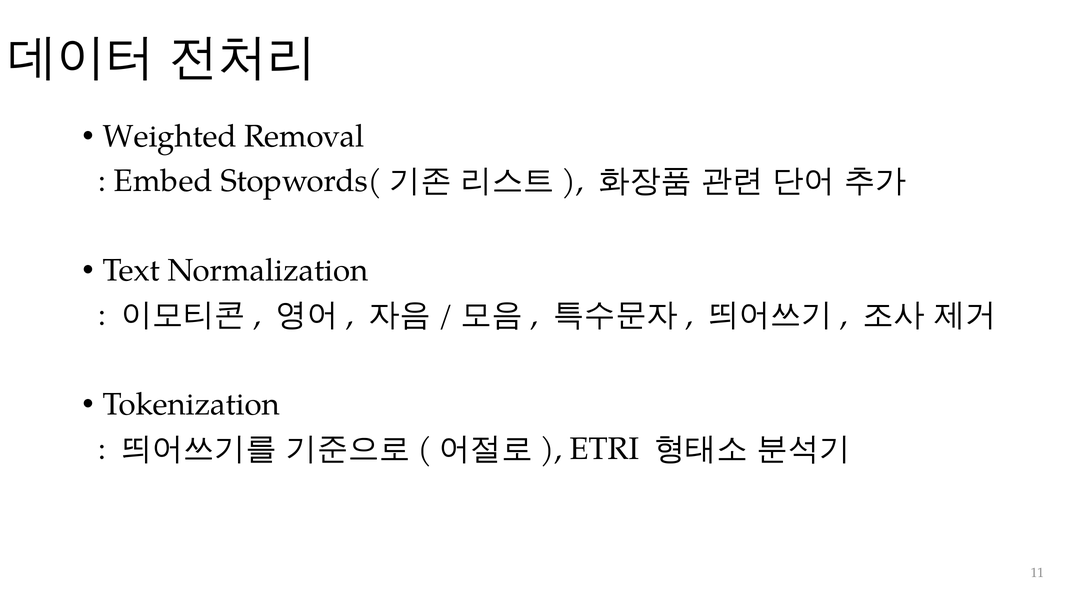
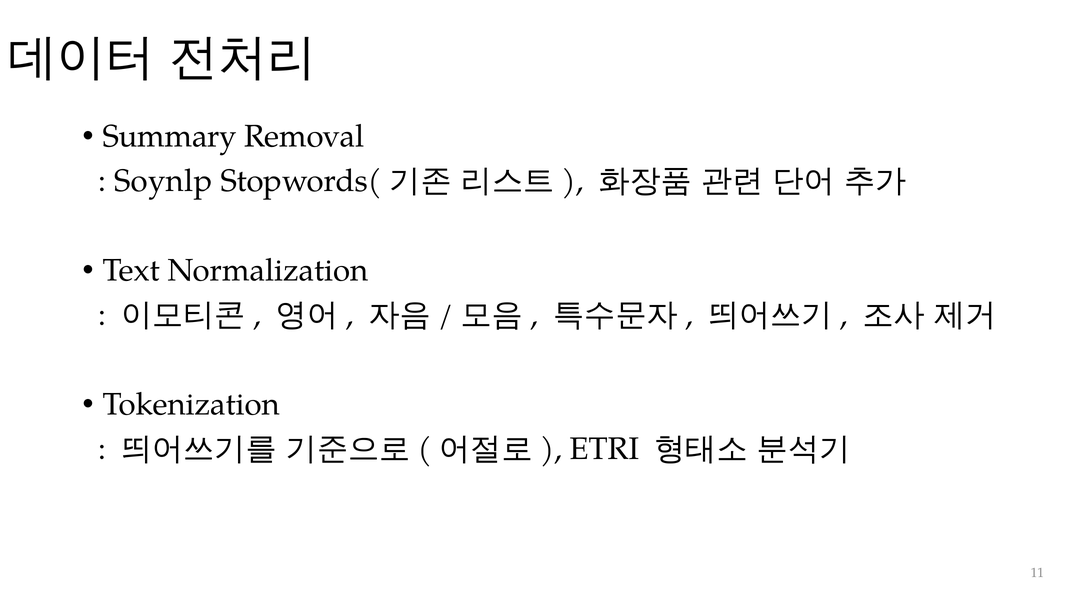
Weighted: Weighted -> Summary
Embed: Embed -> Soynlp
